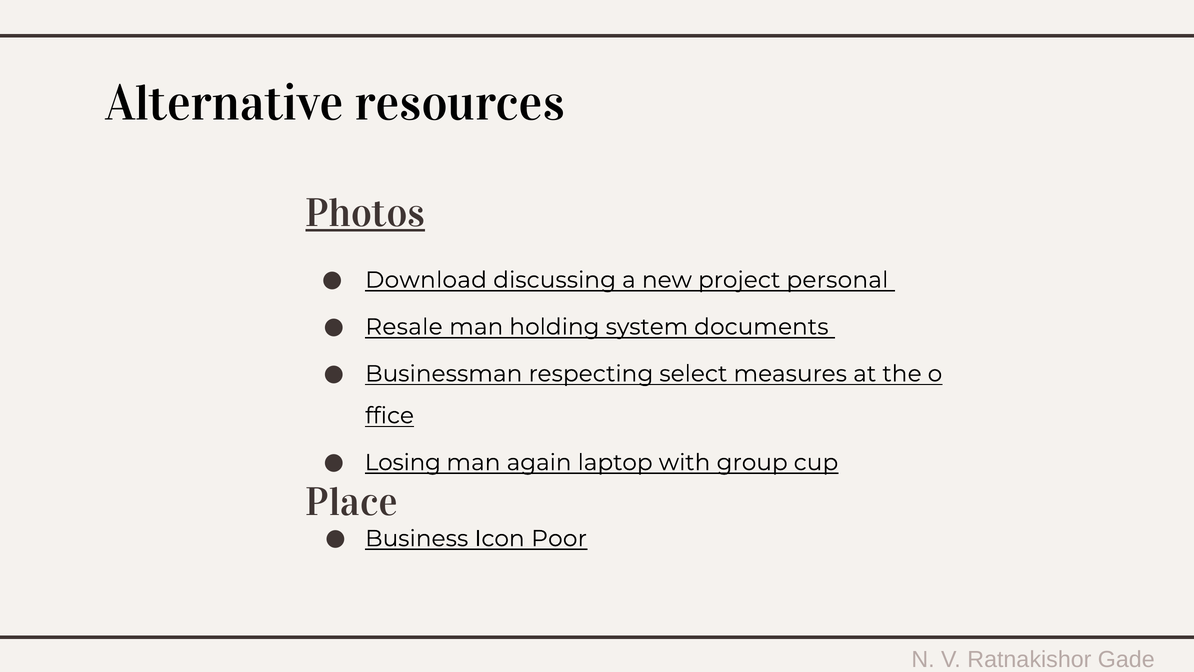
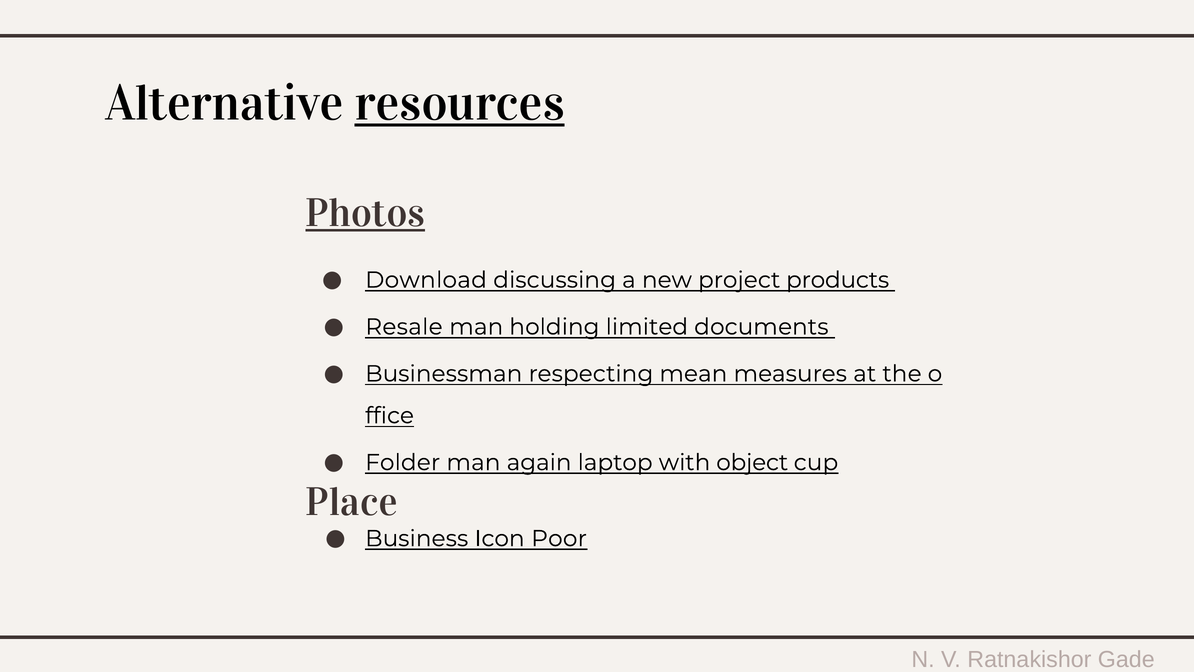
resources underline: none -> present
personal: personal -> products
system: system -> limited
select: select -> mean
Losing: Losing -> Folder
group: group -> object
